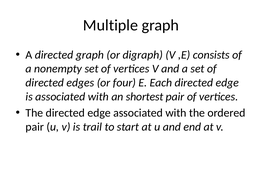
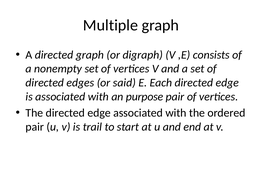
four: four -> said
shortest: shortest -> purpose
